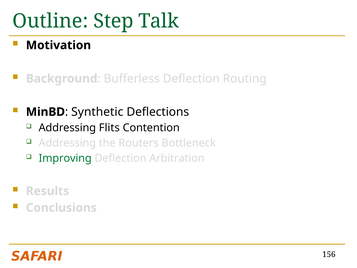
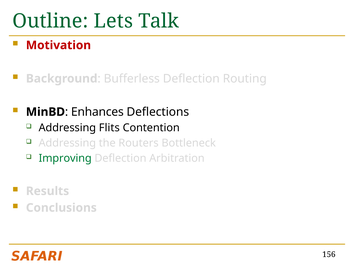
Step: Step -> Lets
Motivation colour: black -> red
Synthetic: Synthetic -> Enhances
